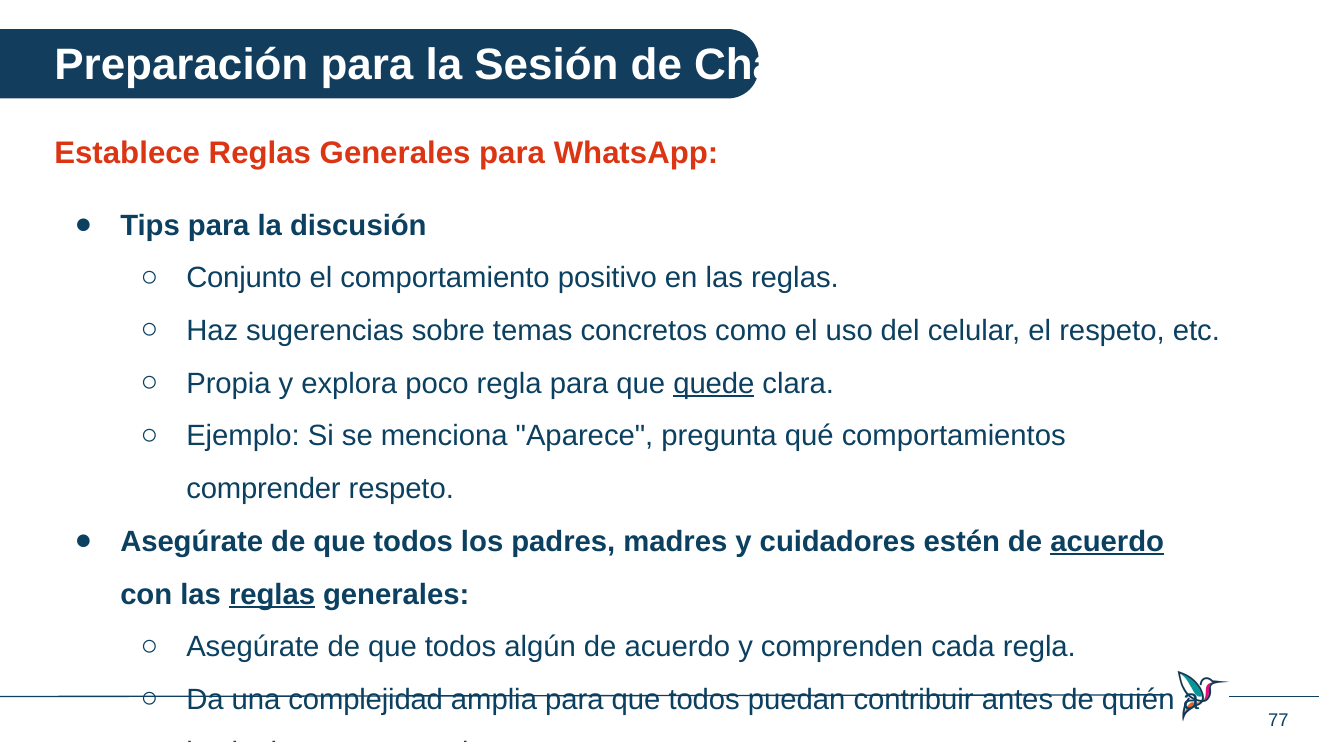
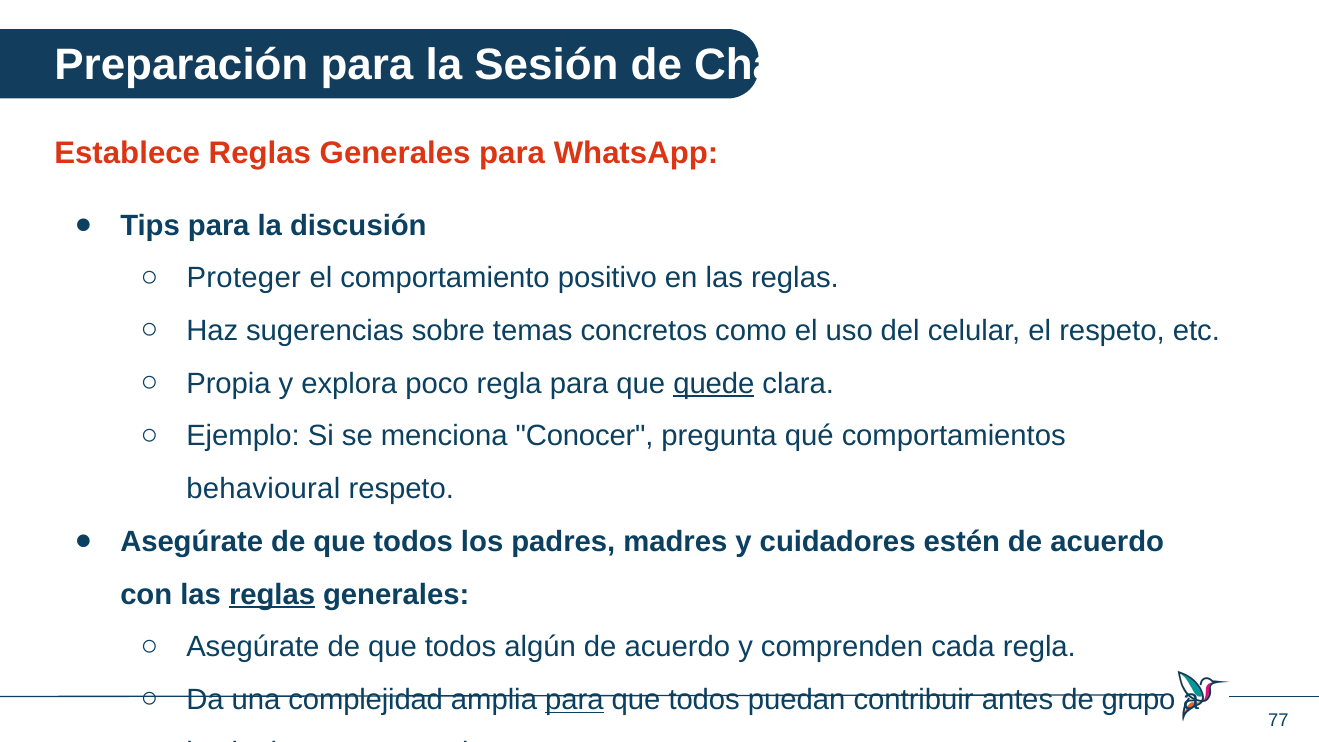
Conjunto: Conjunto -> Proteger
Aparece: Aparece -> Conocer
comprender: comprender -> behavioural
acuerdo at (1107, 542) underline: present -> none
para at (574, 700) underline: none -> present
quién: quién -> grupo
